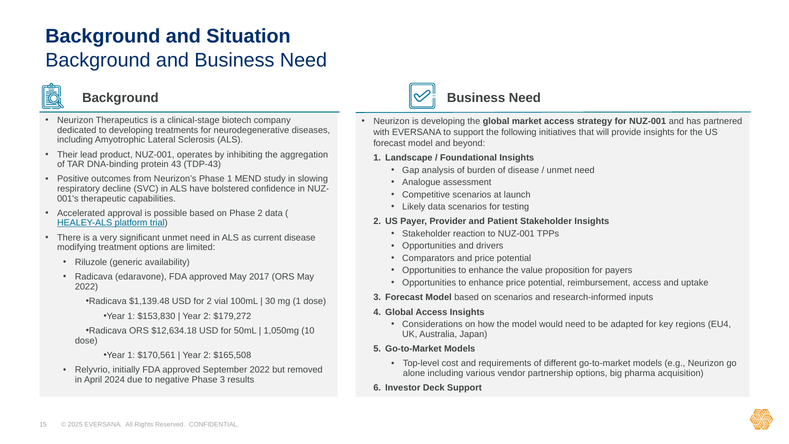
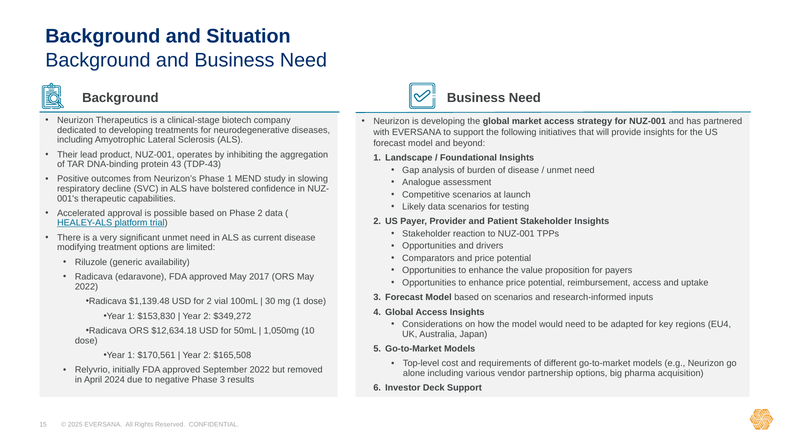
$179,272: $179,272 -> $349,272
